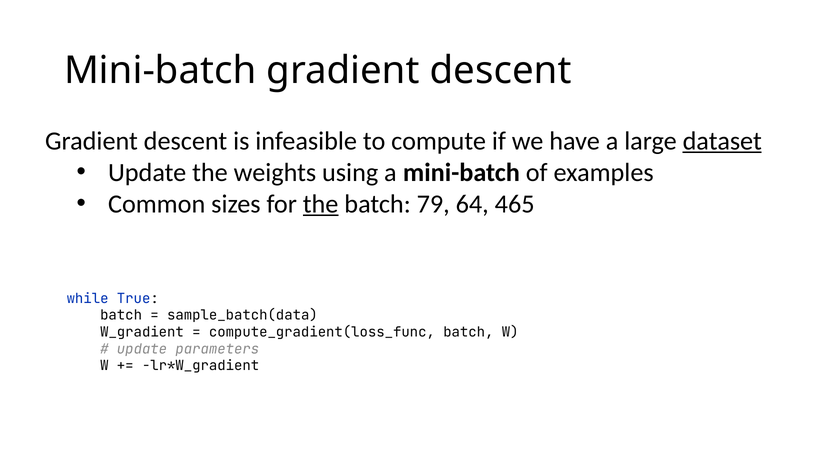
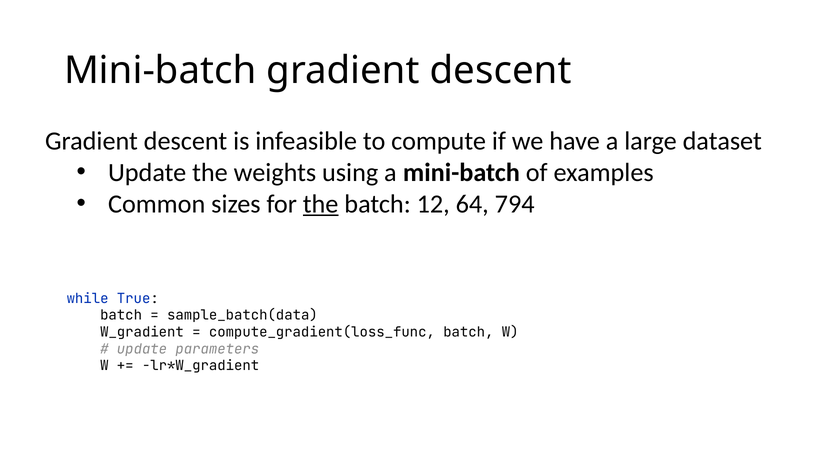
dataset underline: present -> none
79: 79 -> 12
465: 465 -> 794
